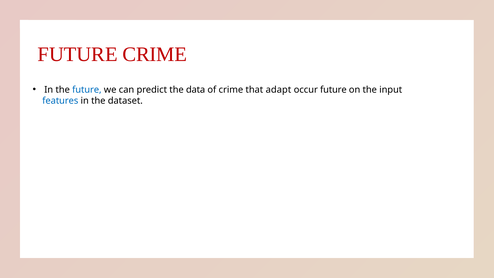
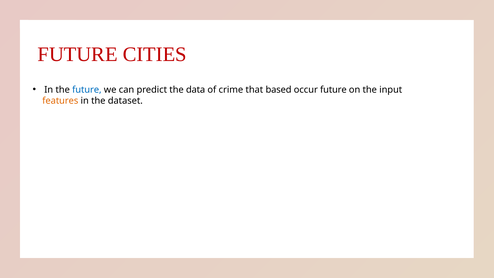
FUTURE CRIME: CRIME -> CITIES
adapt: adapt -> based
features colour: blue -> orange
